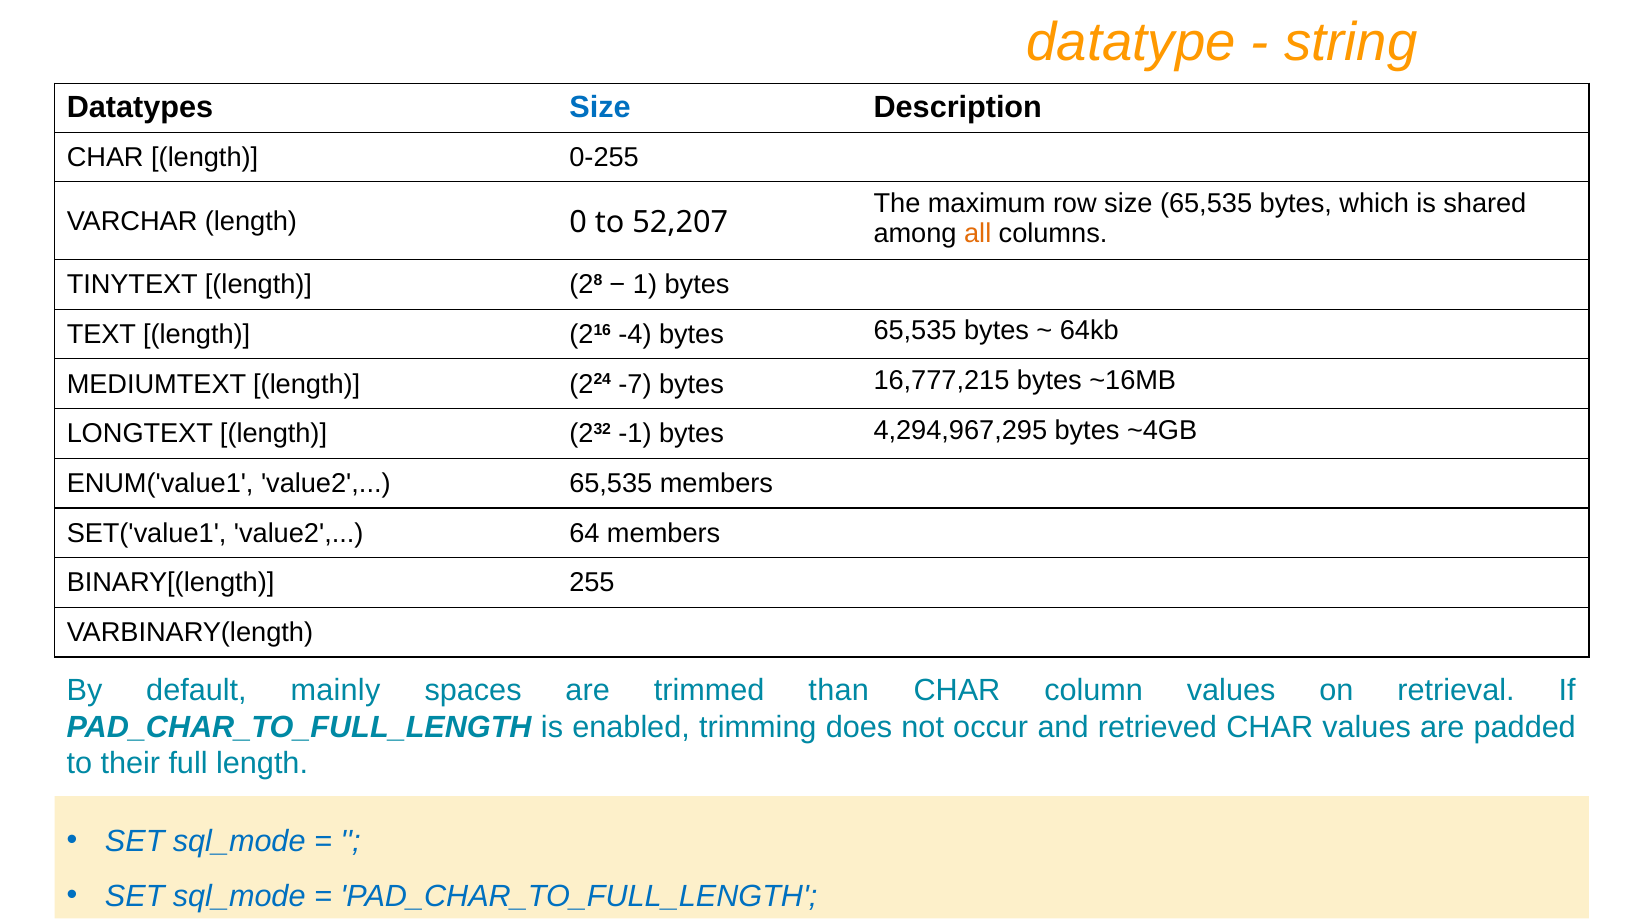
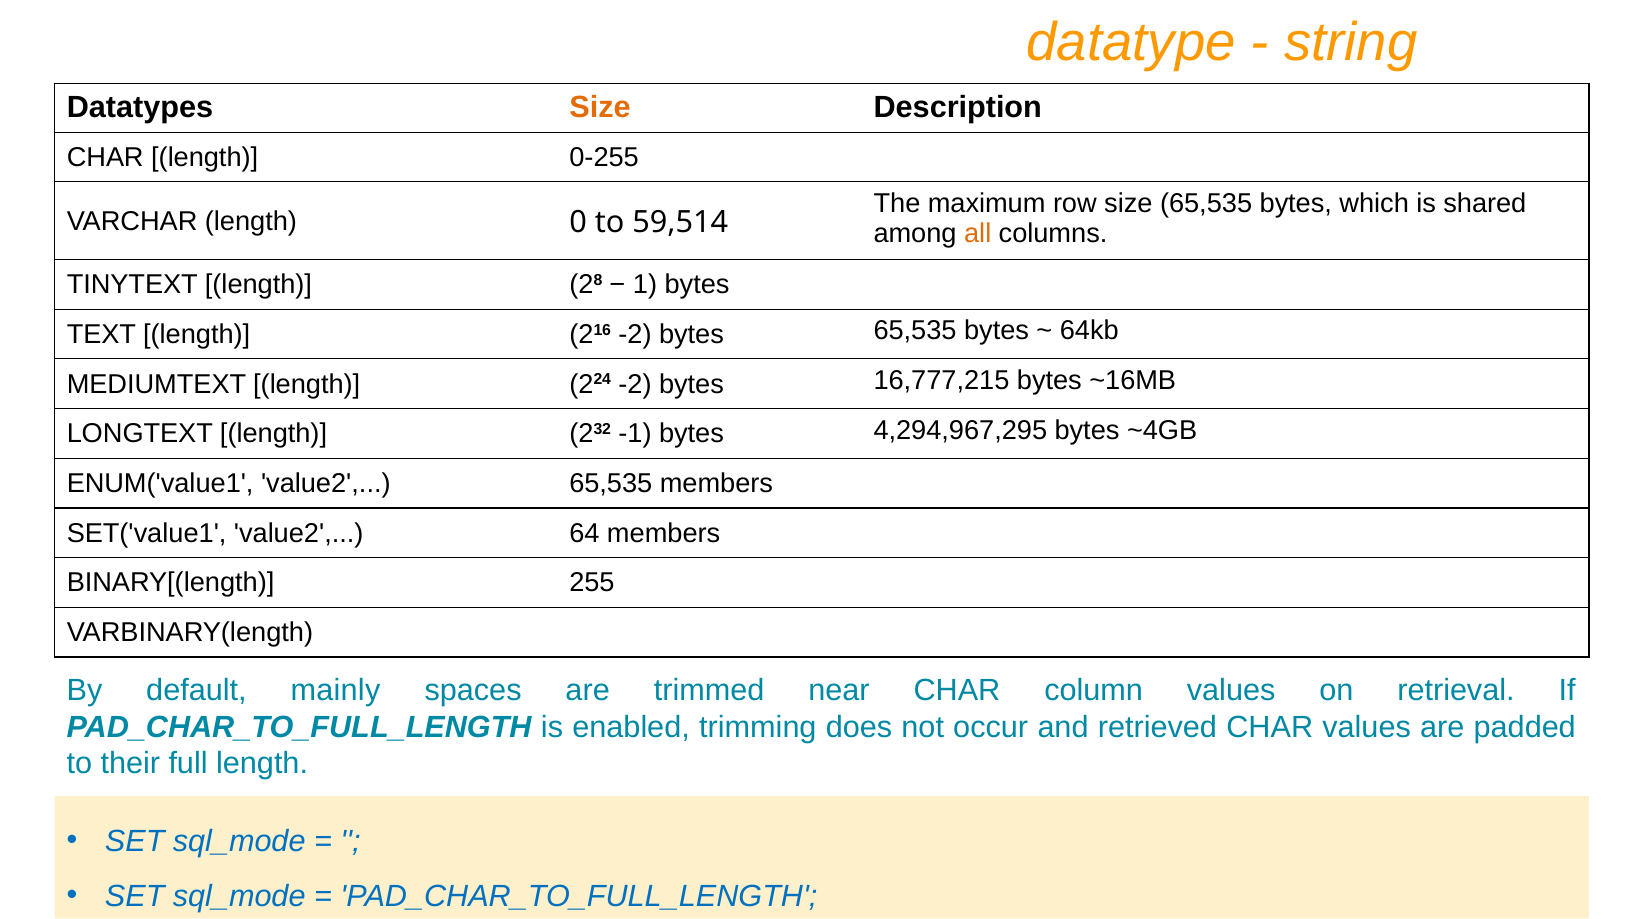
Size at (600, 107) colour: blue -> orange
52,207: 52,207 -> 59,514
216 -4: -4 -> -2
224 -7: -7 -> -2
than: than -> near
